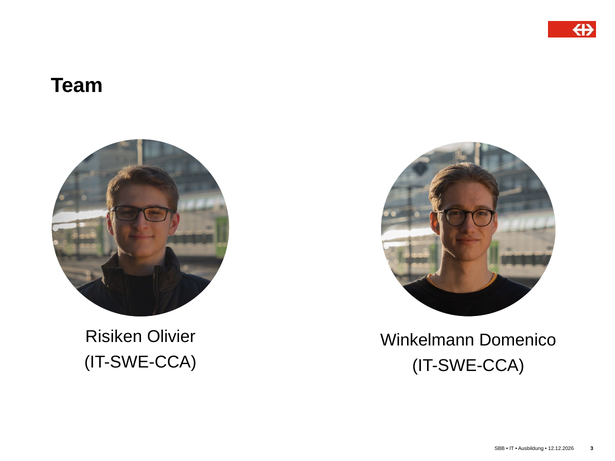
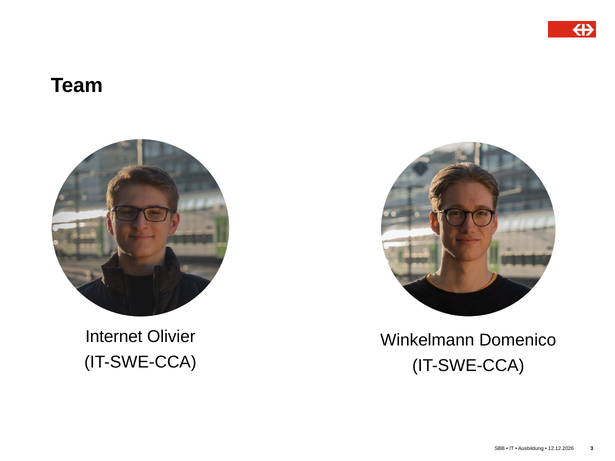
Risiken: Risiken -> Internet
